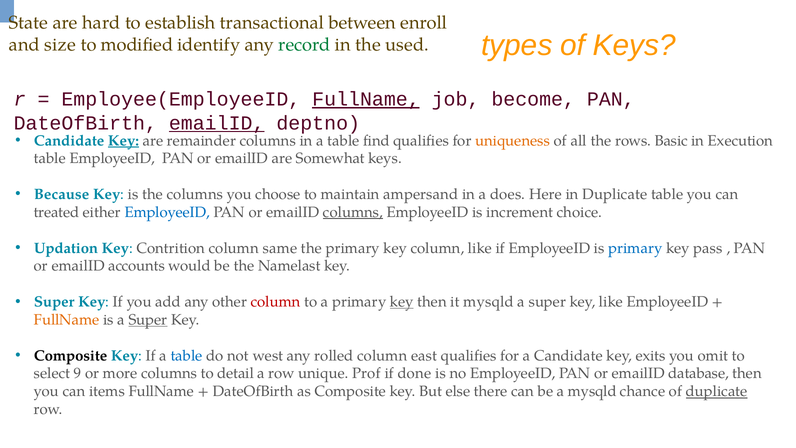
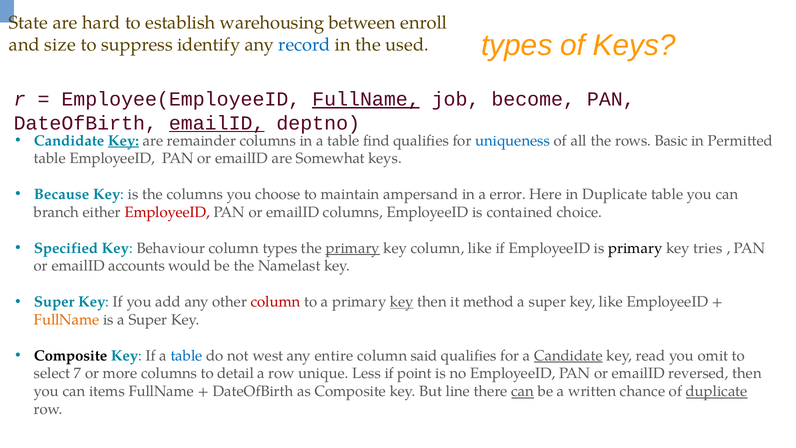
transactional: transactional -> warehousing
modified: modified -> suppress
record colour: green -> blue
uniqueness colour: orange -> blue
Execution: Execution -> Permitted
does: does -> error
treated: treated -> branch
EmployeeID at (167, 212) colour: blue -> red
columns at (353, 212) underline: present -> none
increment: increment -> contained
Updation: Updation -> Specified
Contrition: Contrition -> Behaviour
column same: same -> types
primary at (353, 248) underline: none -> present
primary at (635, 248) colour: blue -> black
pass: pass -> tries
it mysqld: mysqld -> method
Super at (148, 320) underline: present -> none
rolled: rolled -> entire
east: east -> said
Candidate at (568, 355) underline: none -> present
exits: exits -> read
9: 9 -> 7
Prof: Prof -> Less
done: done -> point
database: database -> reversed
else: else -> line
can at (523, 391) underline: none -> present
a mysqld: mysqld -> written
